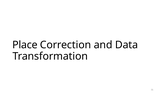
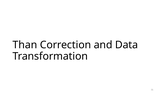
Place: Place -> Than
